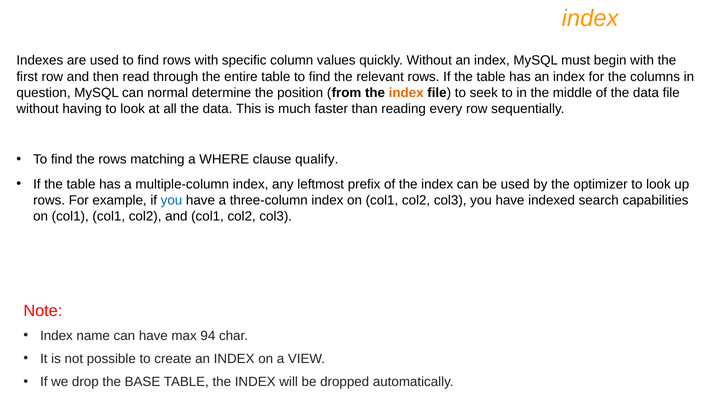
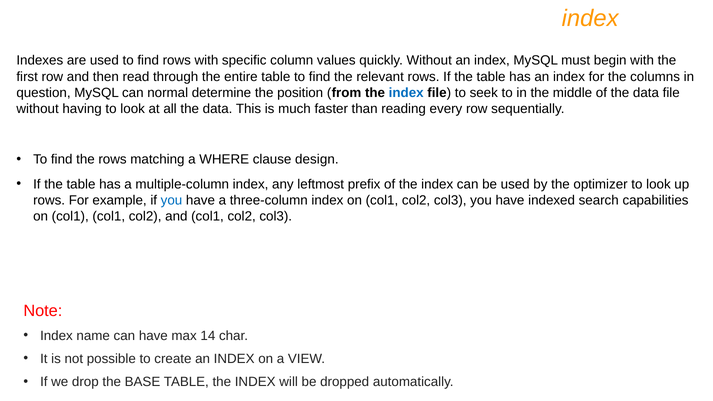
index at (406, 93) colour: orange -> blue
qualify: qualify -> design
94: 94 -> 14
